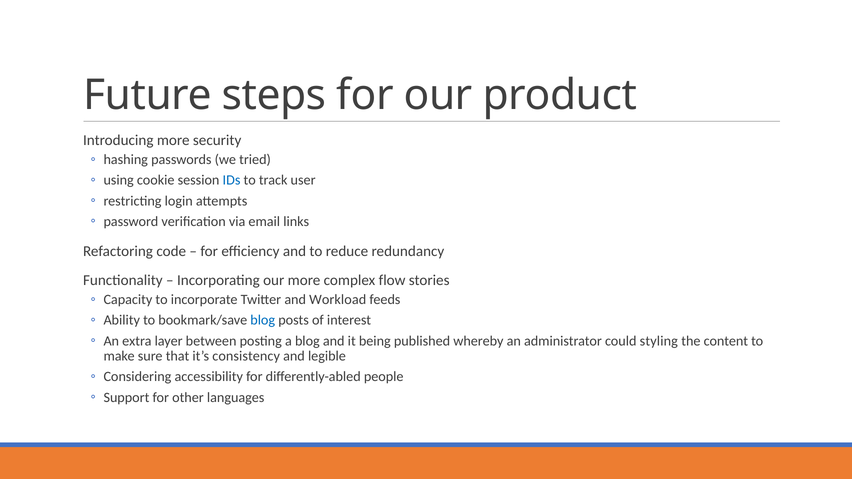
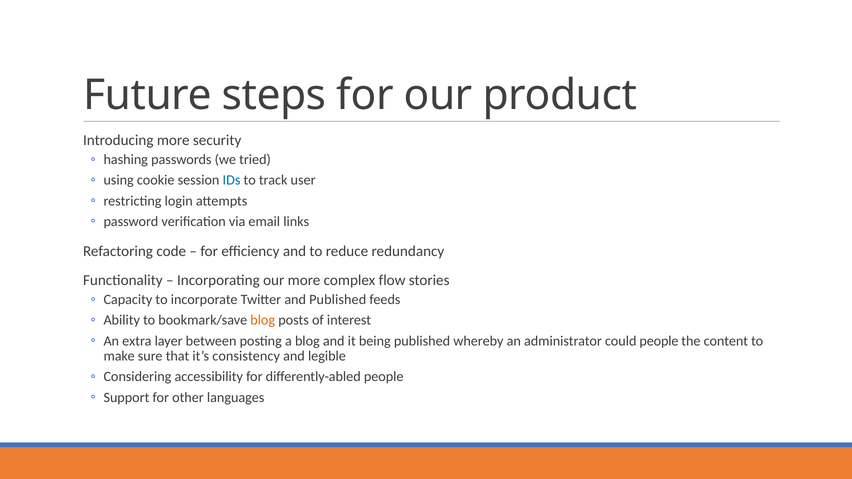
and Workload: Workload -> Published
blog at (263, 320) colour: blue -> orange
could styling: styling -> people
